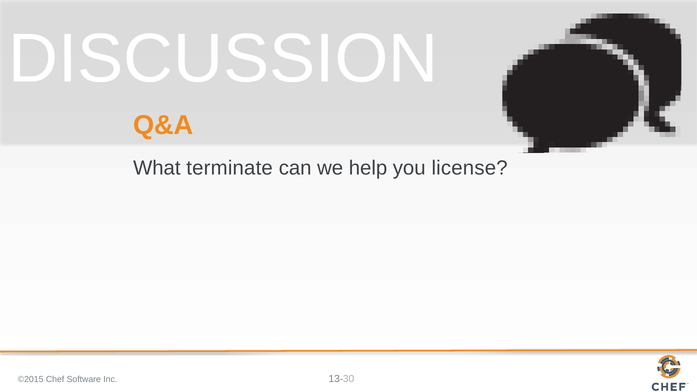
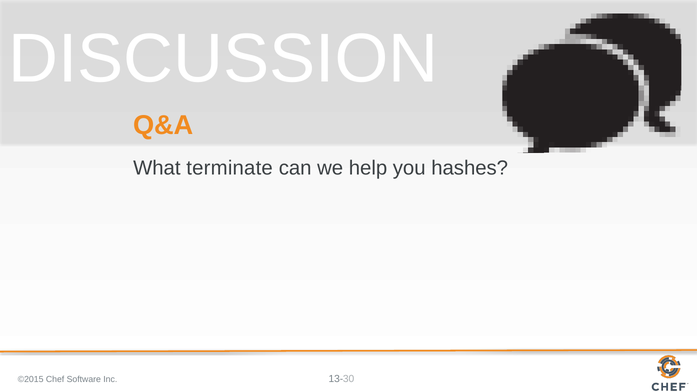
license: license -> hashes
